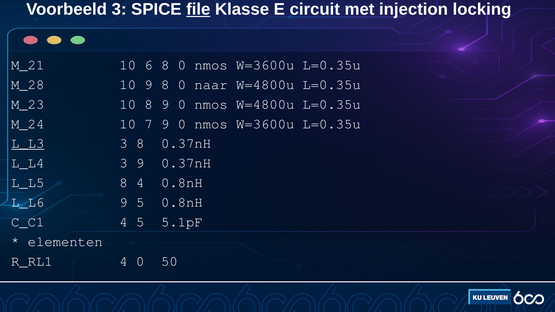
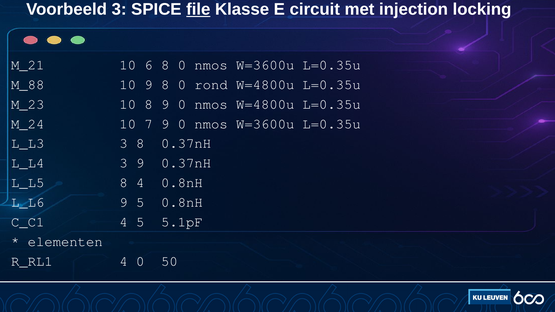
M_28: M_28 -> M_88
naar: naar -> rond
L_L3 underline: present -> none
